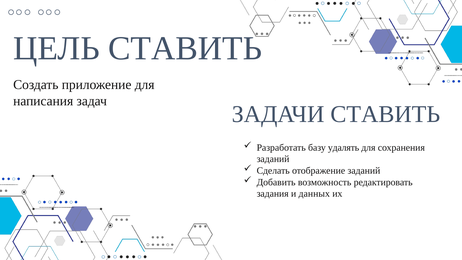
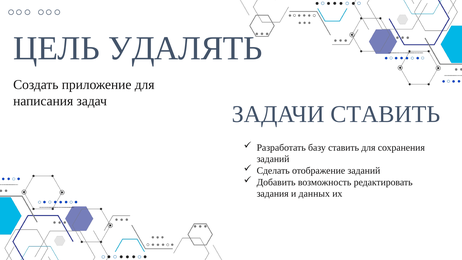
ЦЕЛЬ СТАВИТЬ: СТАВИТЬ -> УДАЛЯТЬ
базу удалять: удалять -> ставить
